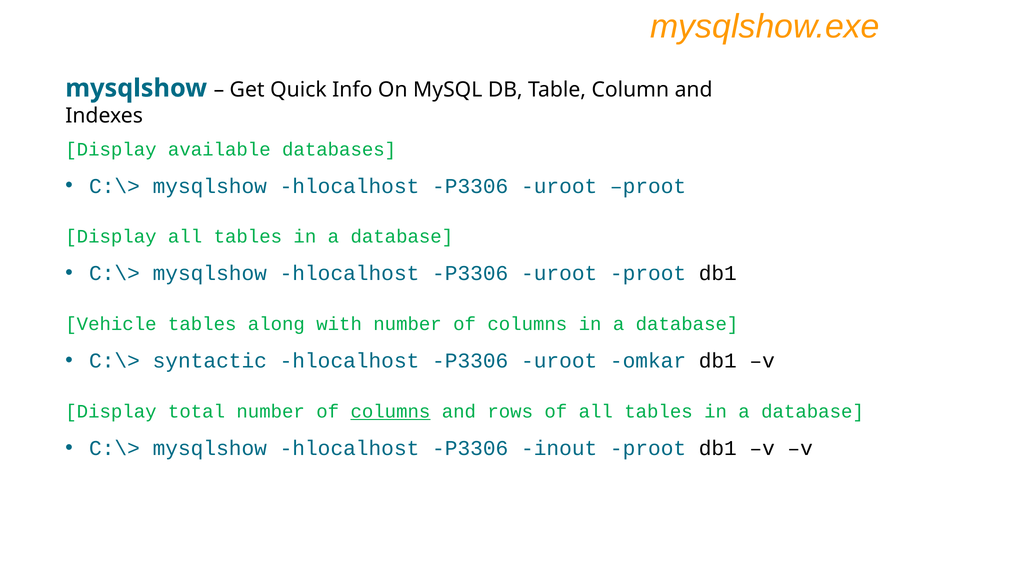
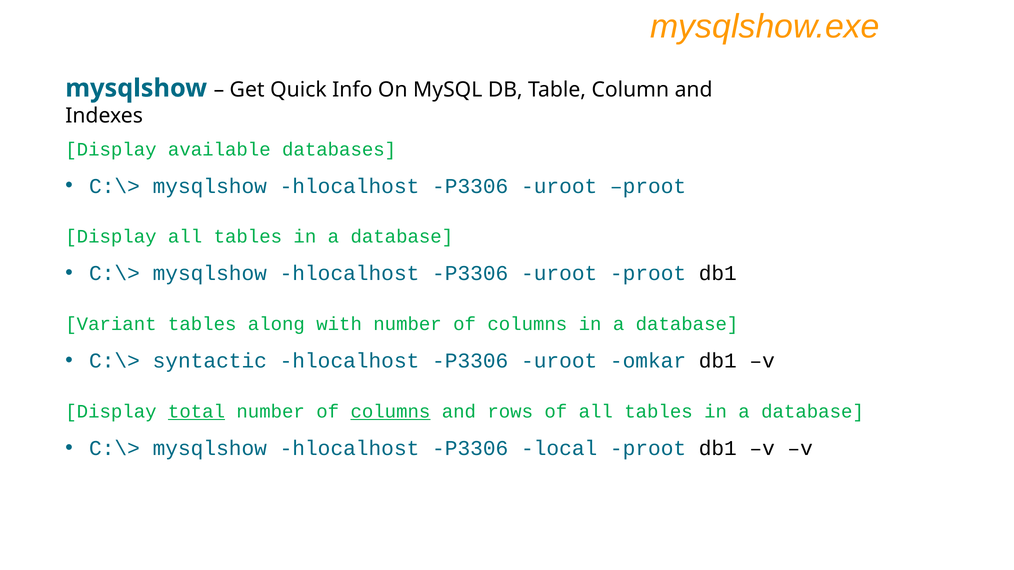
Vehicle: Vehicle -> Variant
total underline: none -> present
inout: inout -> local
